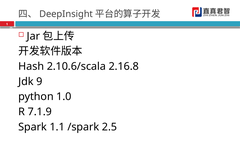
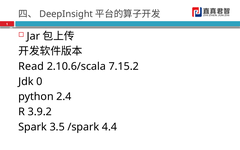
Hash: Hash -> Read
2.16.8: 2.16.8 -> 7.15.2
9: 9 -> 0
1.0: 1.0 -> 2.4
7.1.9: 7.1.9 -> 3.9.2
1.1: 1.1 -> 3.5
2.5: 2.5 -> 4.4
